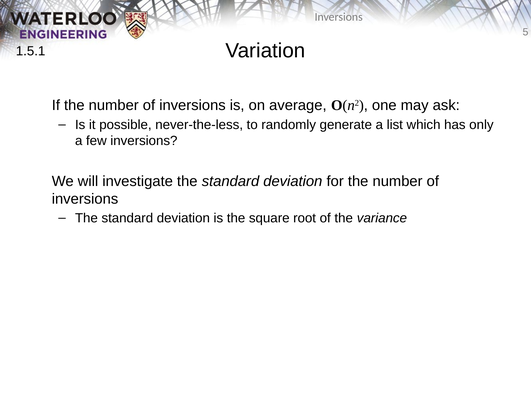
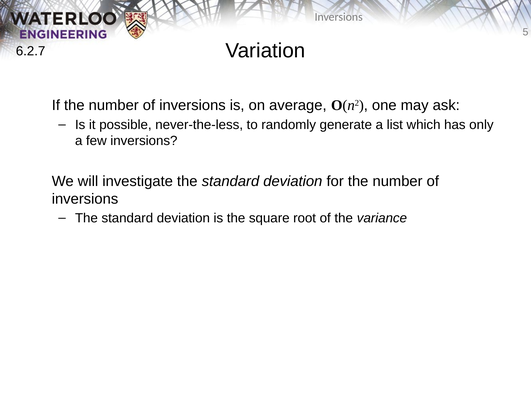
1.5.1: 1.5.1 -> 6.2.7
